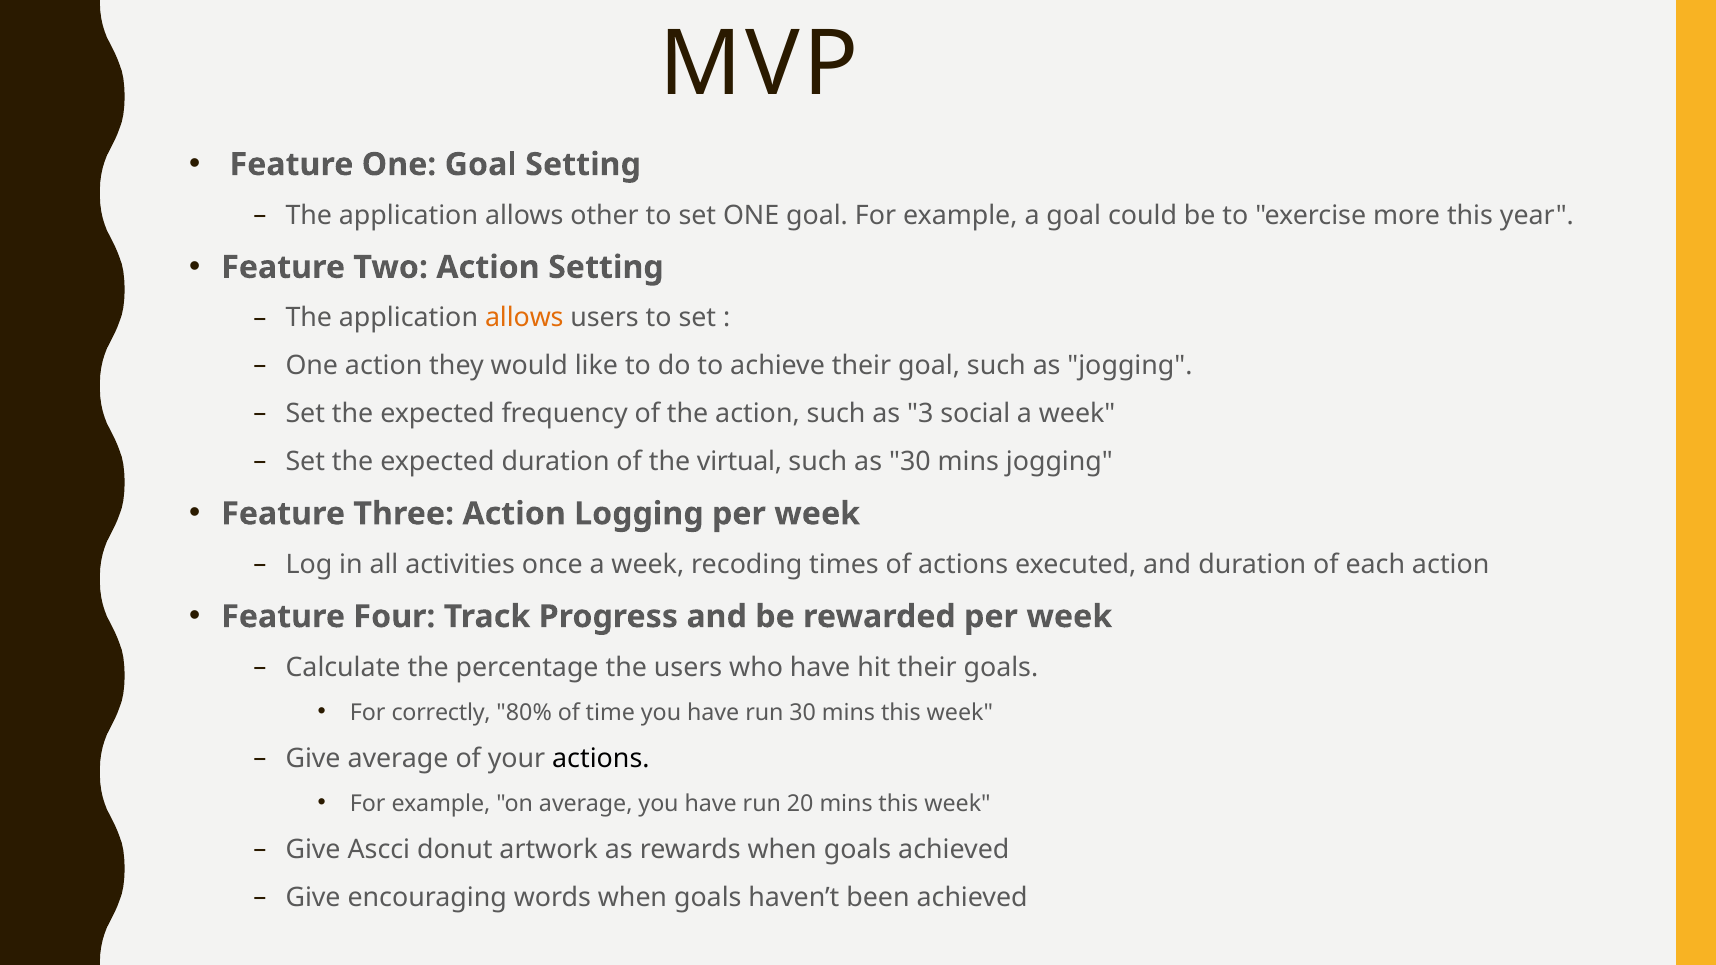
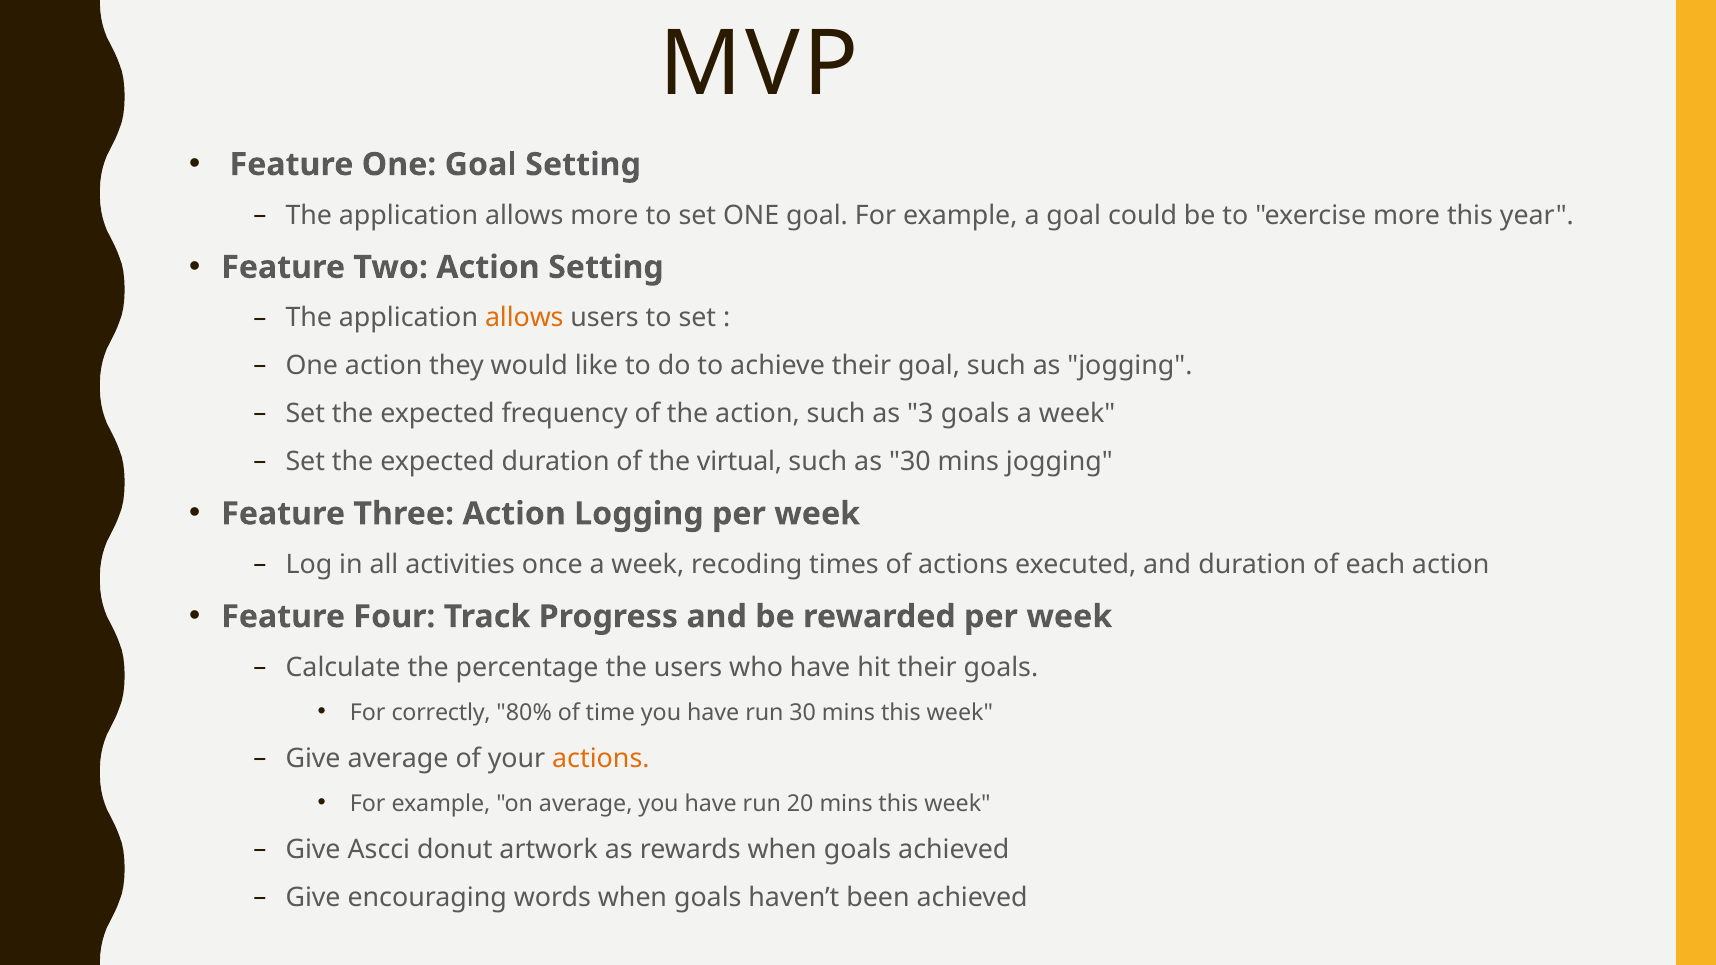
allows other: other -> more
3 social: social -> goals
actions at (601, 759) colour: black -> orange
